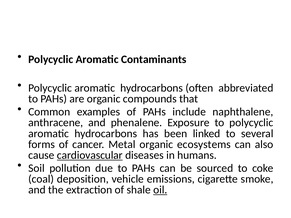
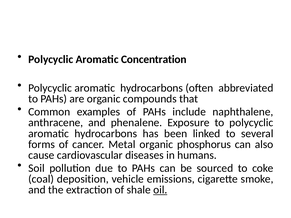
Contaminants: Contaminants -> Concentration
ecosystems: ecosystems -> phosphorus
cardiovascular underline: present -> none
